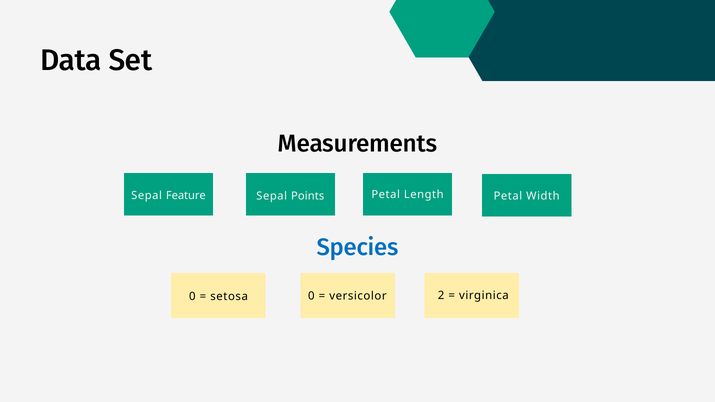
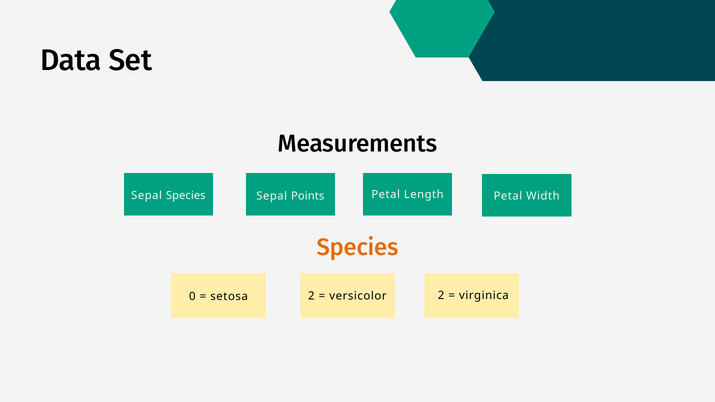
Sepal Feature: Feature -> Species
Species at (358, 248) colour: blue -> orange
setosa 0: 0 -> 2
